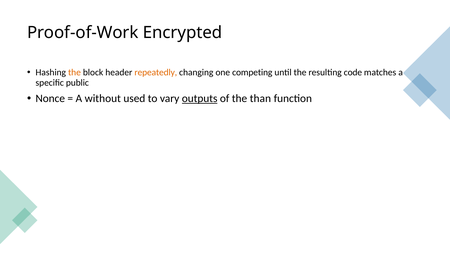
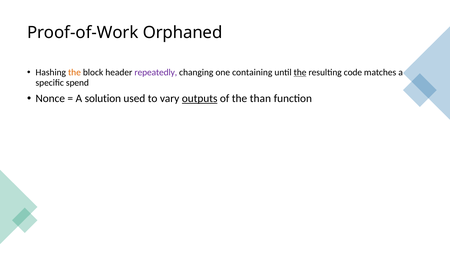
Encrypted: Encrypted -> Orphaned
repeatedly colour: orange -> purple
competing: competing -> containing
the at (300, 73) underline: none -> present
public: public -> spend
without: without -> solution
